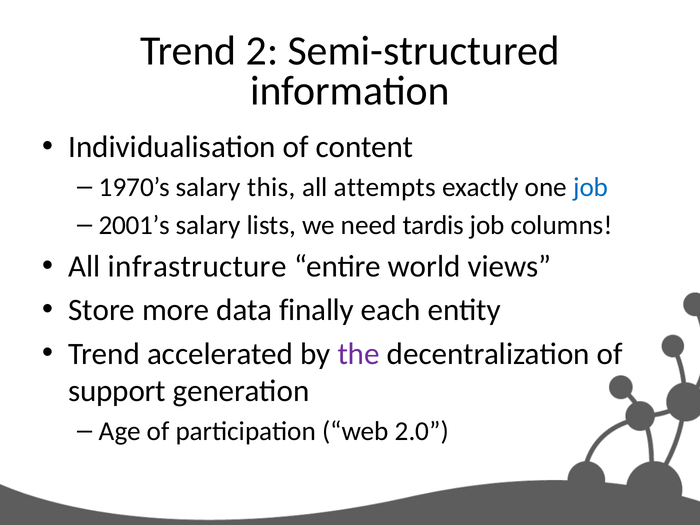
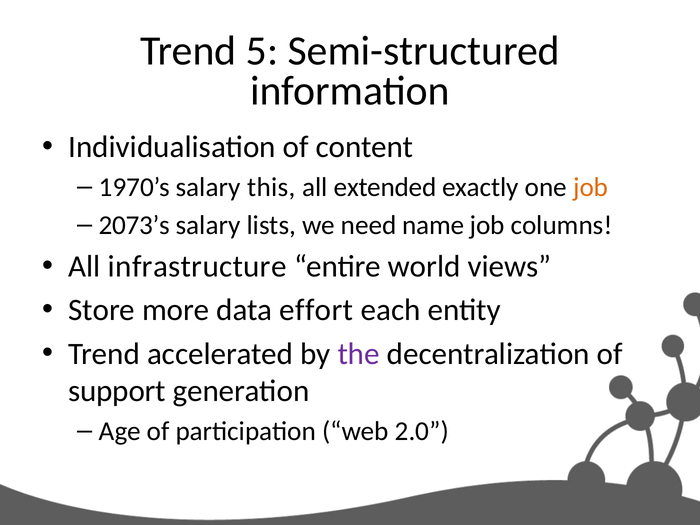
2: 2 -> 5
attempts: attempts -> extended
job at (591, 187) colour: blue -> orange
2001’s: 2001’s -> 2073’s
tardis: tardis -> name
finally: finally -> effort
